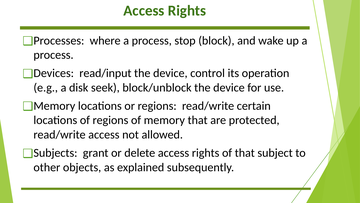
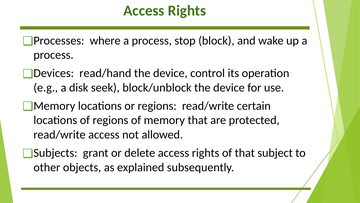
read/input: read/input -> read/hand
